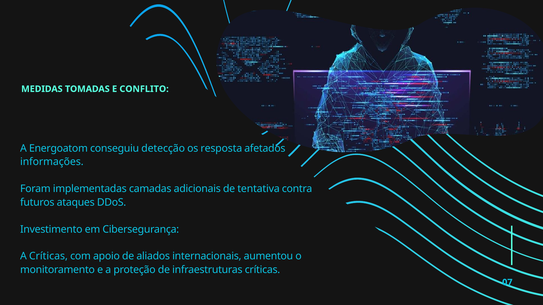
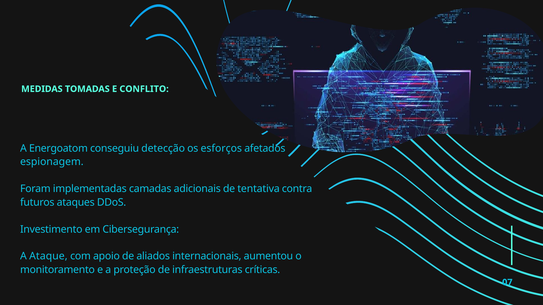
resposta: resposta -> esforços
informações: informações -> espionagem
A Críticas: Críticas -> Ataque
